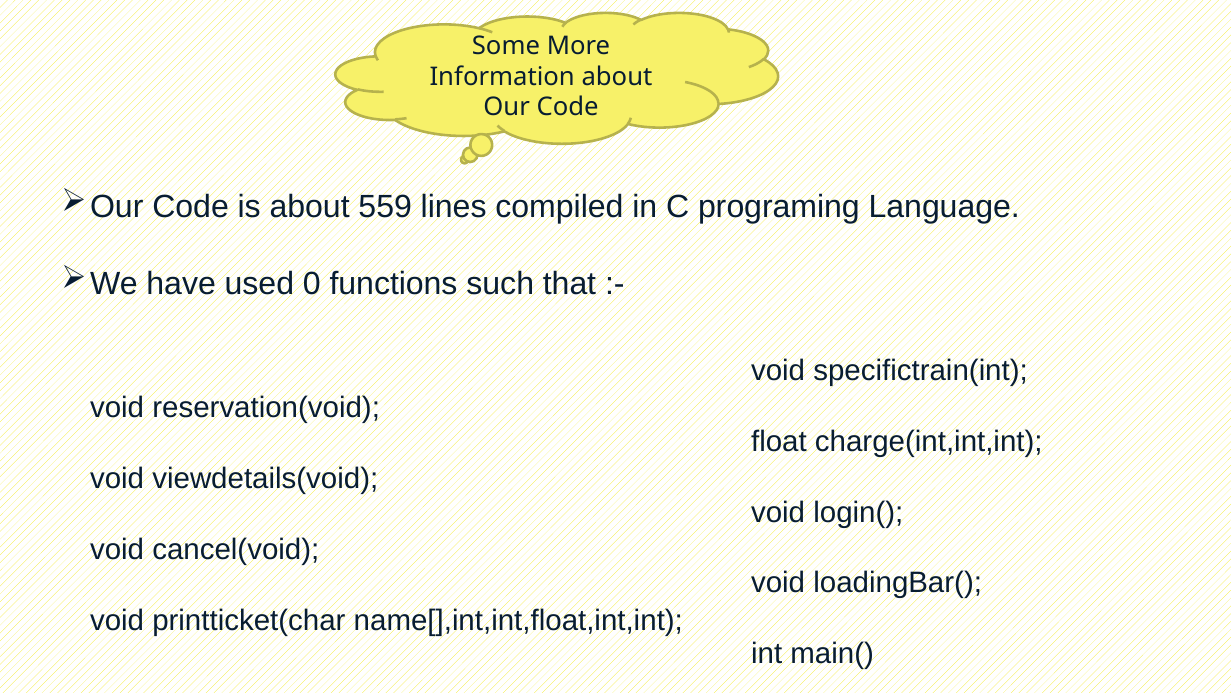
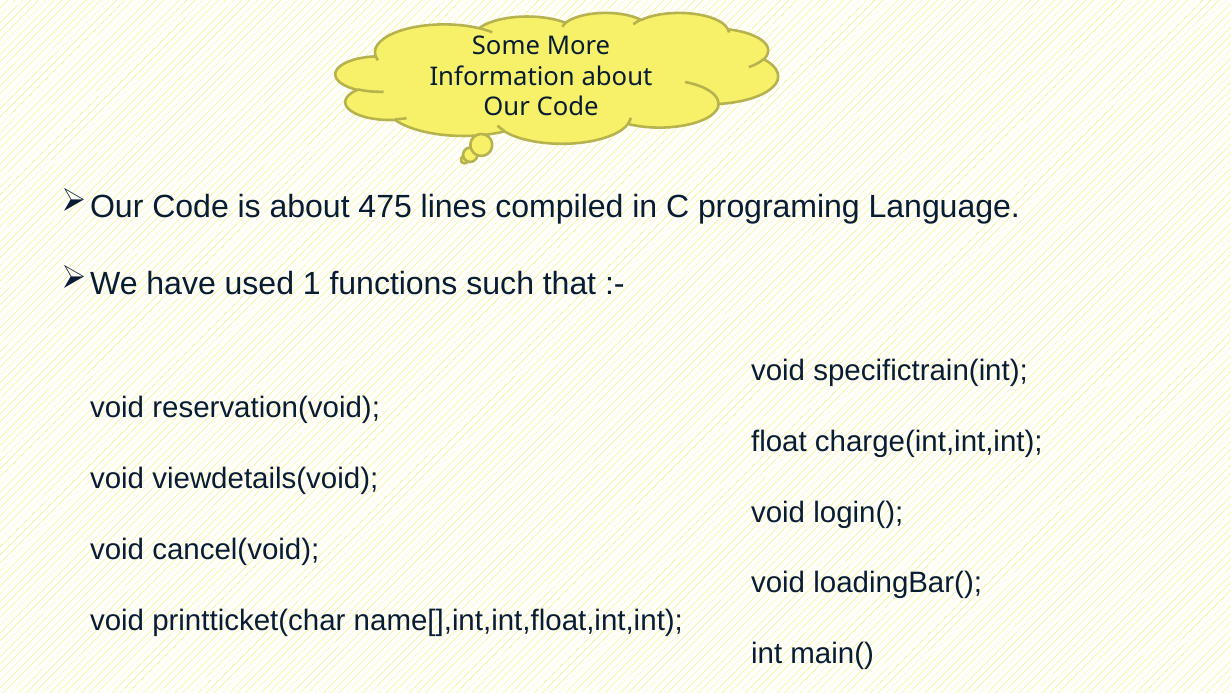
559: 559 -> 475
0: 0 -> 1
